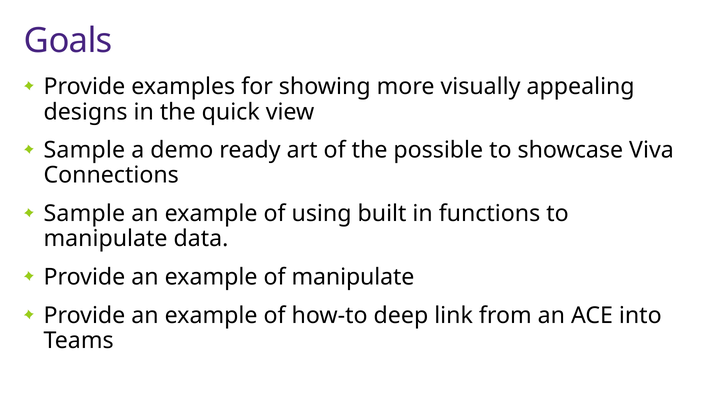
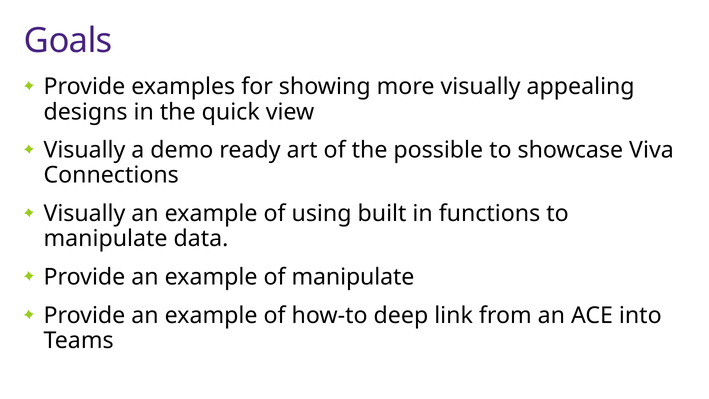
Sample at (84, 150): Sample -> Visually
Sample at (84, 214): Sample -> Visually
